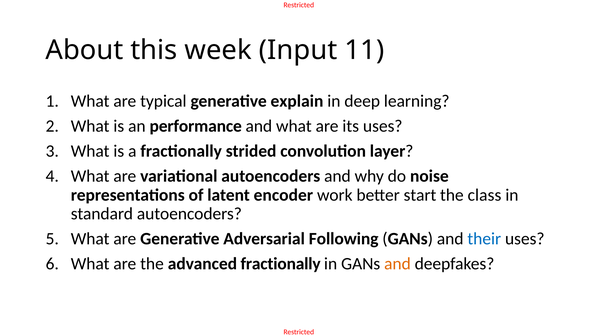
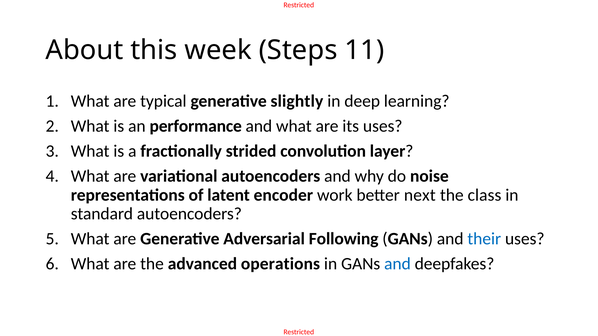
Input: Input -> Steps
explain: explain -> slightly
start: start -> next
advanced fractionally: fractionally -> operations
and at (397, 264) colour: orange -> blue
